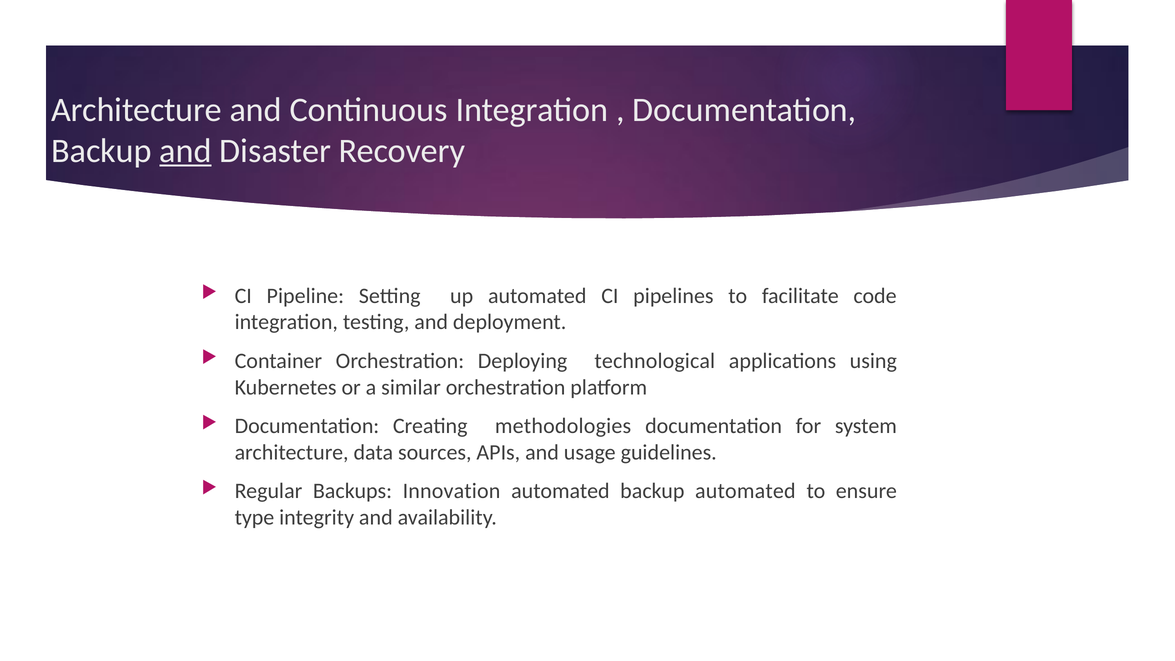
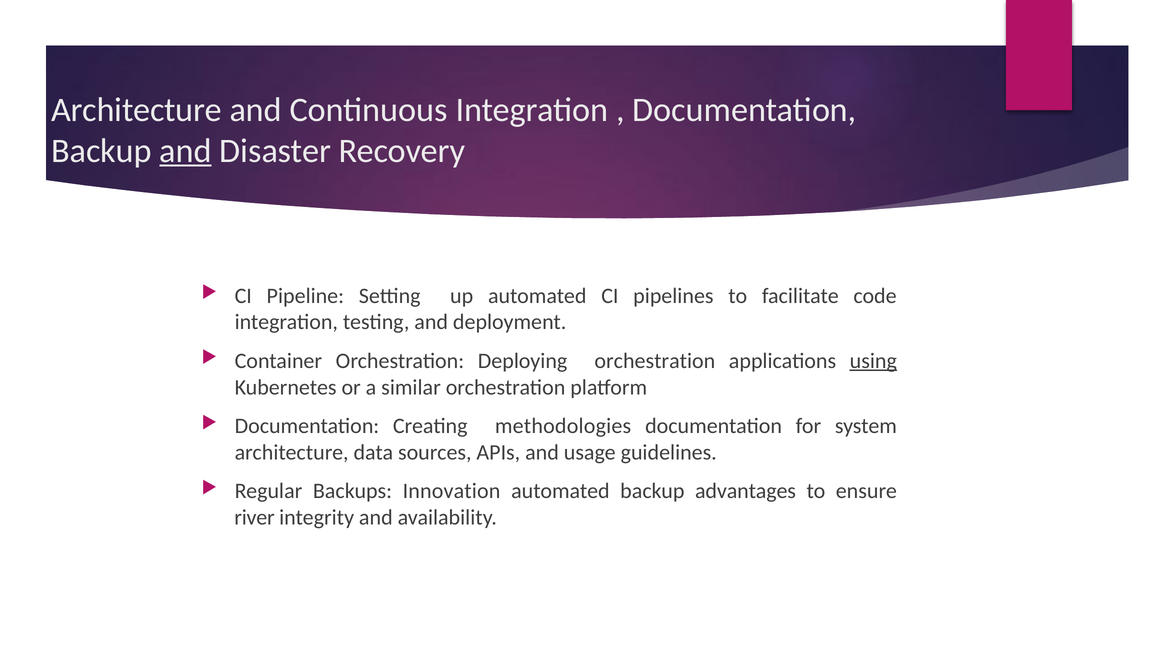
Deploying technological: technological -> orchestration
using underline: none -> present
backup automated: automated -> advantages
type: type -> river
